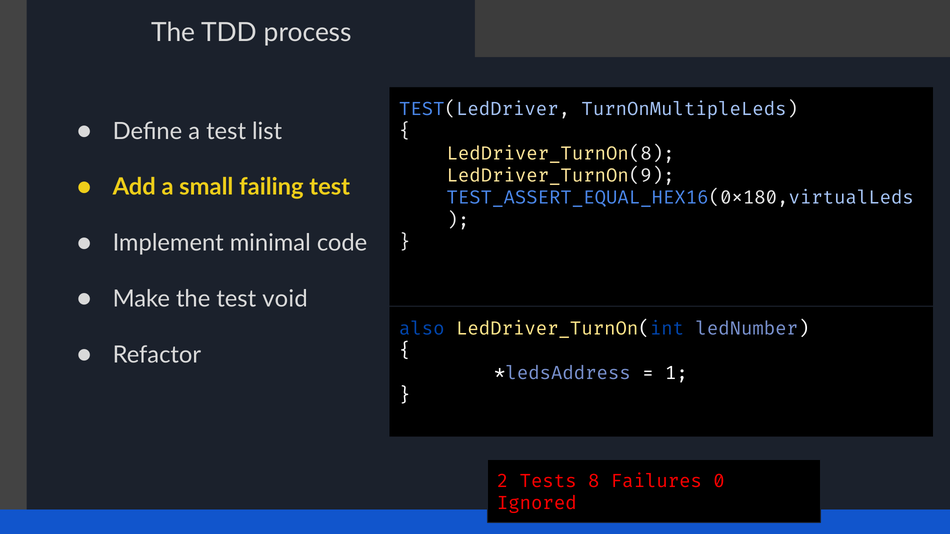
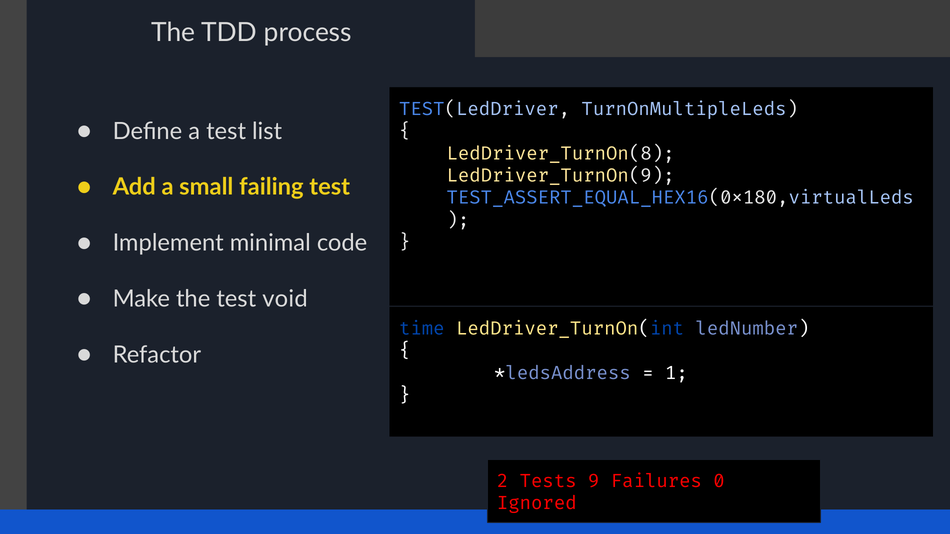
also: also -> time
8: 8 -> 9
